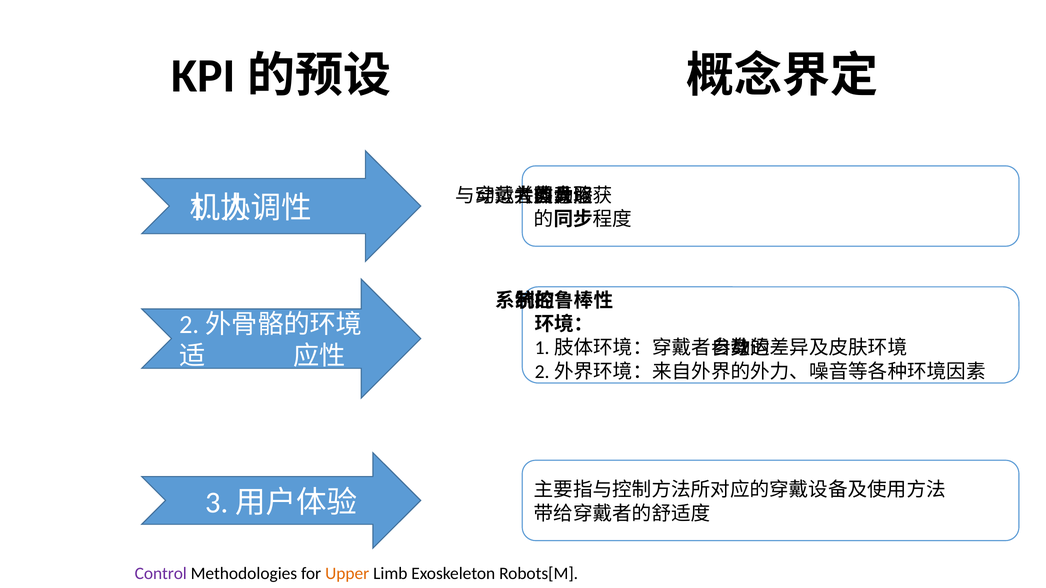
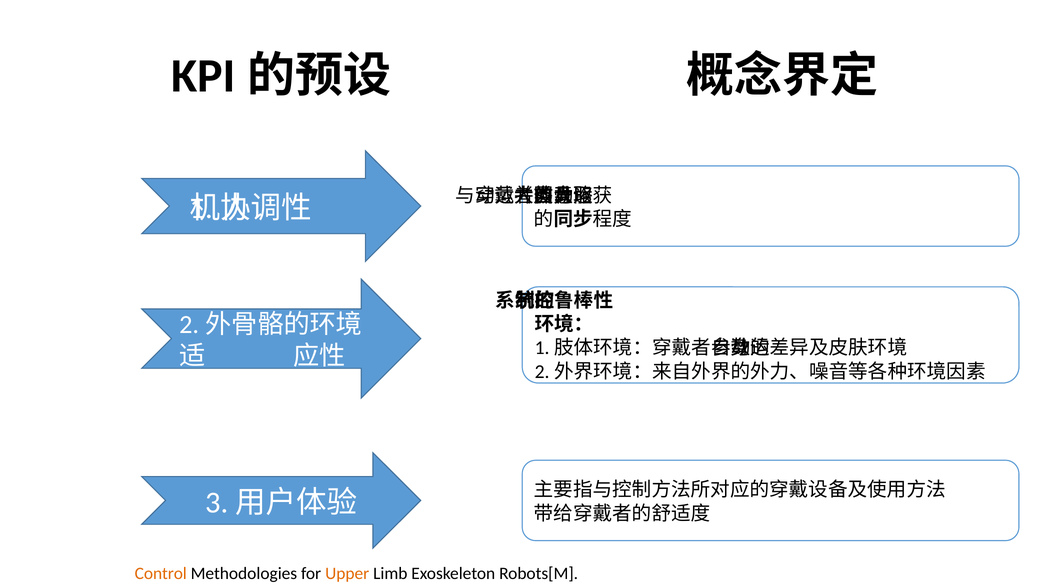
Control colour: purple -> orange
